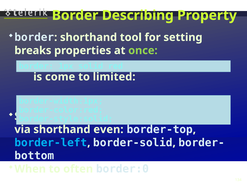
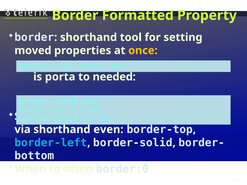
Describing: Describing -> Formatted
breaks: breaks -> moved
once colour: light green -> yellow
come: come -> porta
limited: limited -> needed
